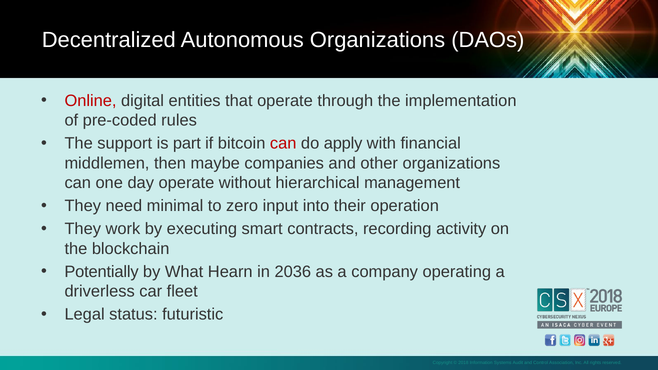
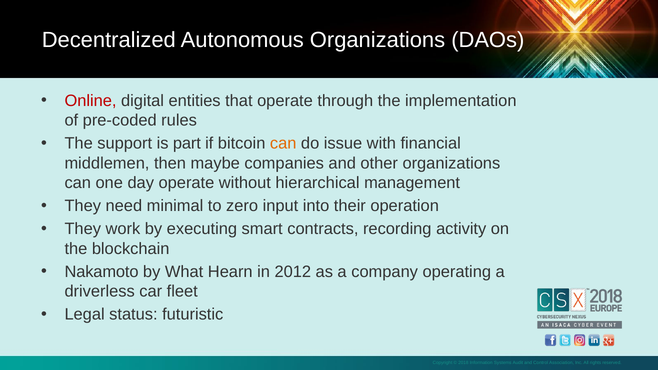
can at (283, 144) colour: red -> orange
apply: apply -> issue
Potentially: Potentially -> Nakamoto
2036: 2036 -> 2012
